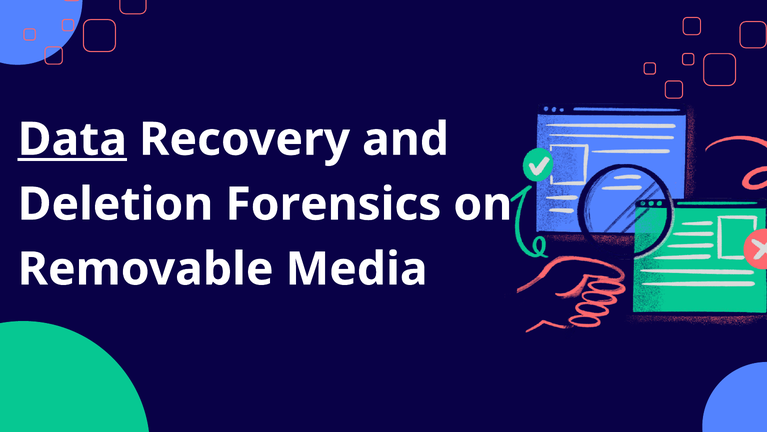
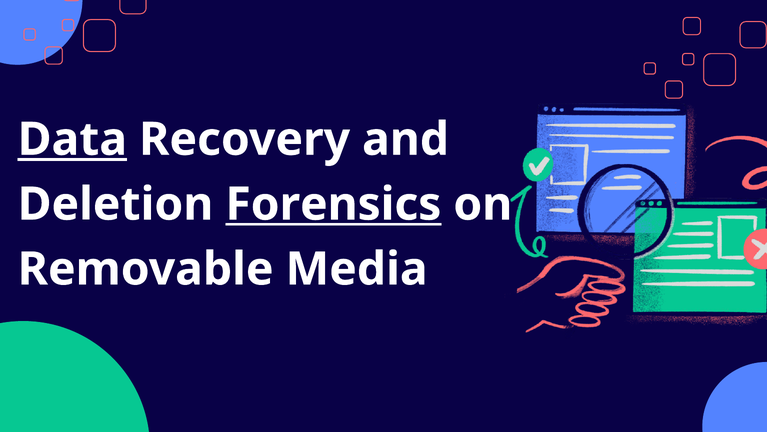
Forensics underline: none -> present
